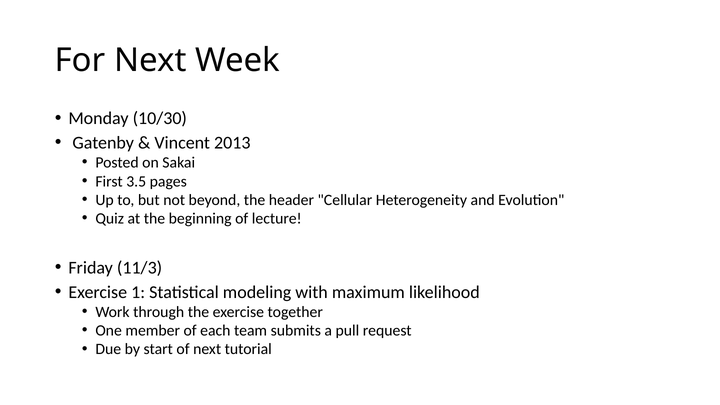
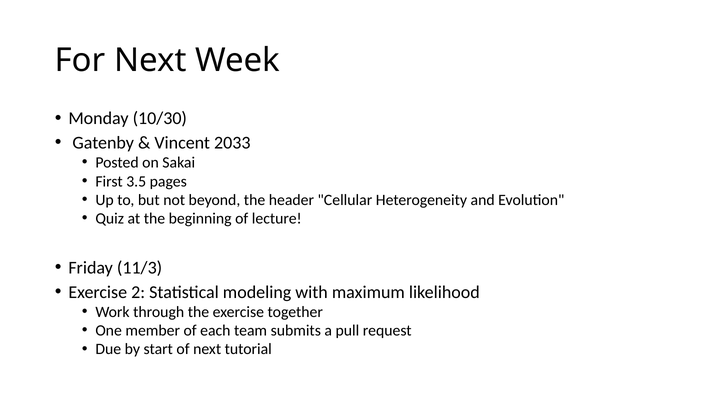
2013: 2013 -> 2033
1: 1 -> 2
